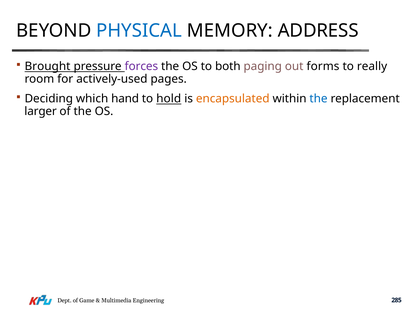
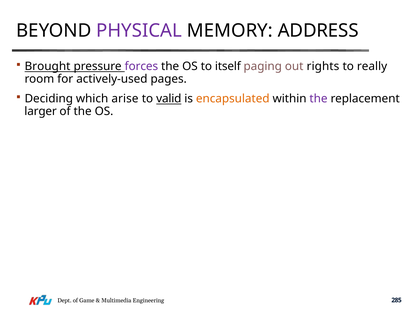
PHYSICAL colour: blue -> purple
both: both -> itself
forms: forms -> rights
hand: hand -> arise
hold: hold -> valid
the at (319, 99) colour: blue -> purple
